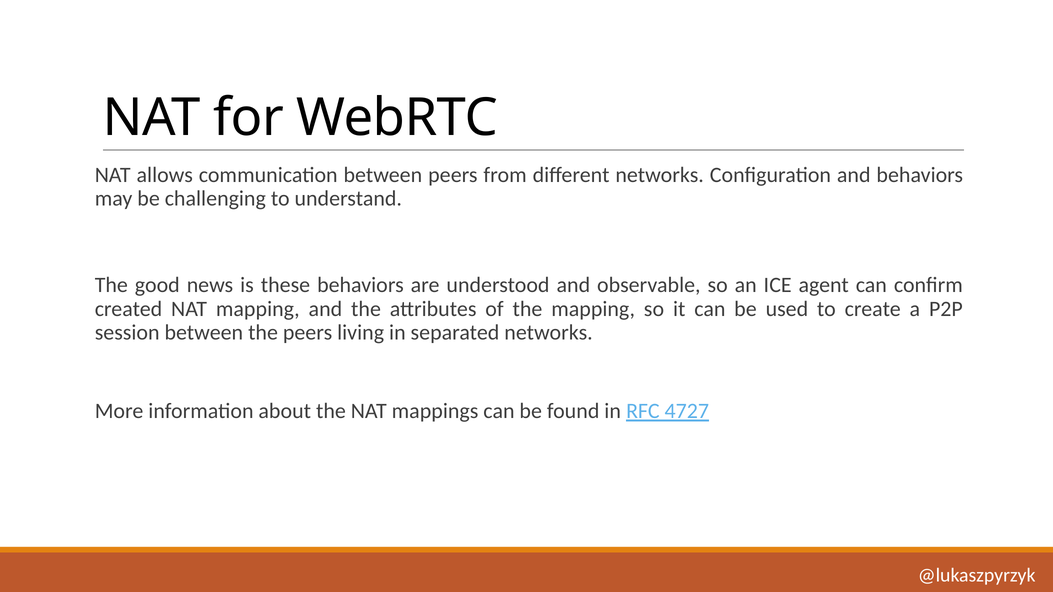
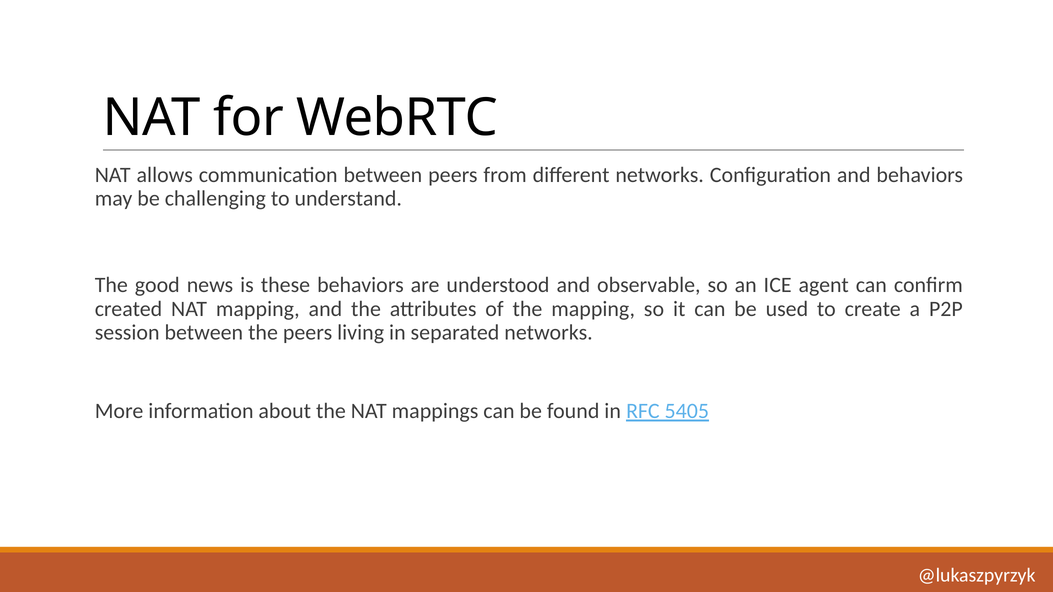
4727: 4727 -> 5405
